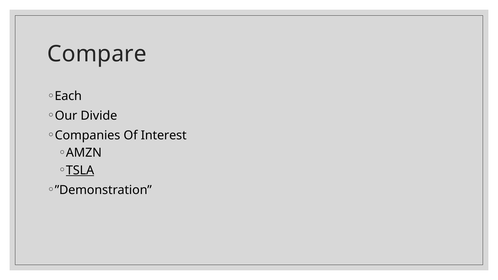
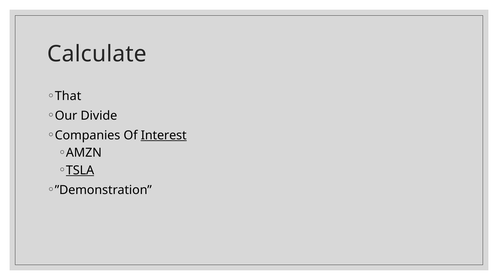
Compare: Compare -> Calculate
Each: Each -> That
Interest underline: none -> present
